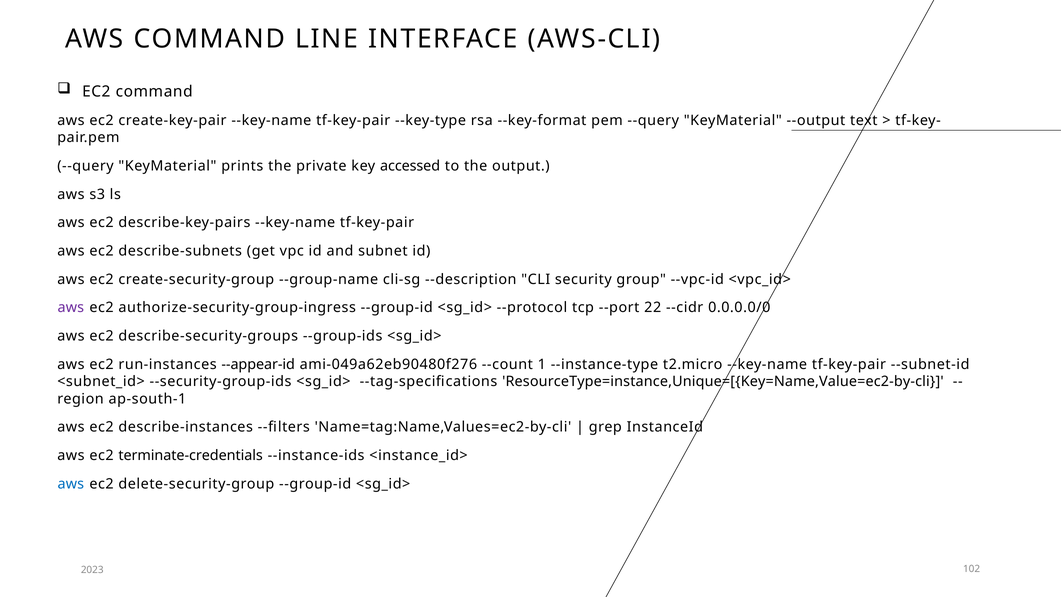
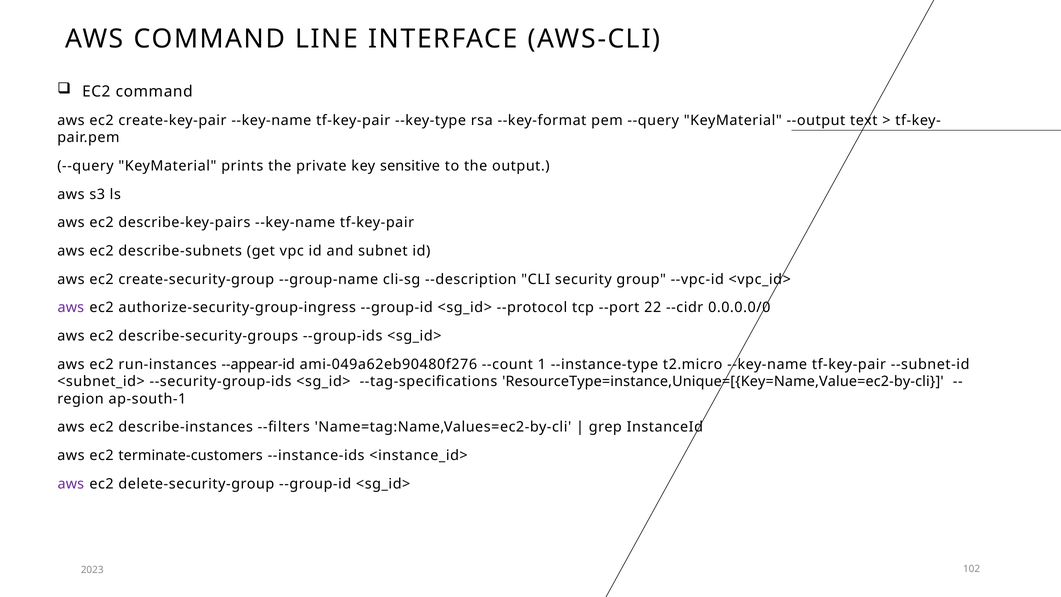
accessed: accessed -> sensitive
terminate-credentials: terminate-credentials -> terminate-customers
aws at (71, 484) colour: blue -> purple
